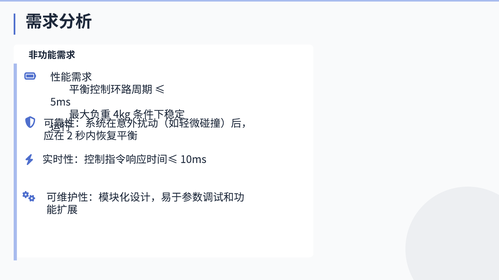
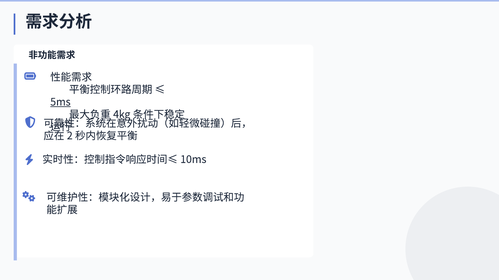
5ms underline: none -> present
